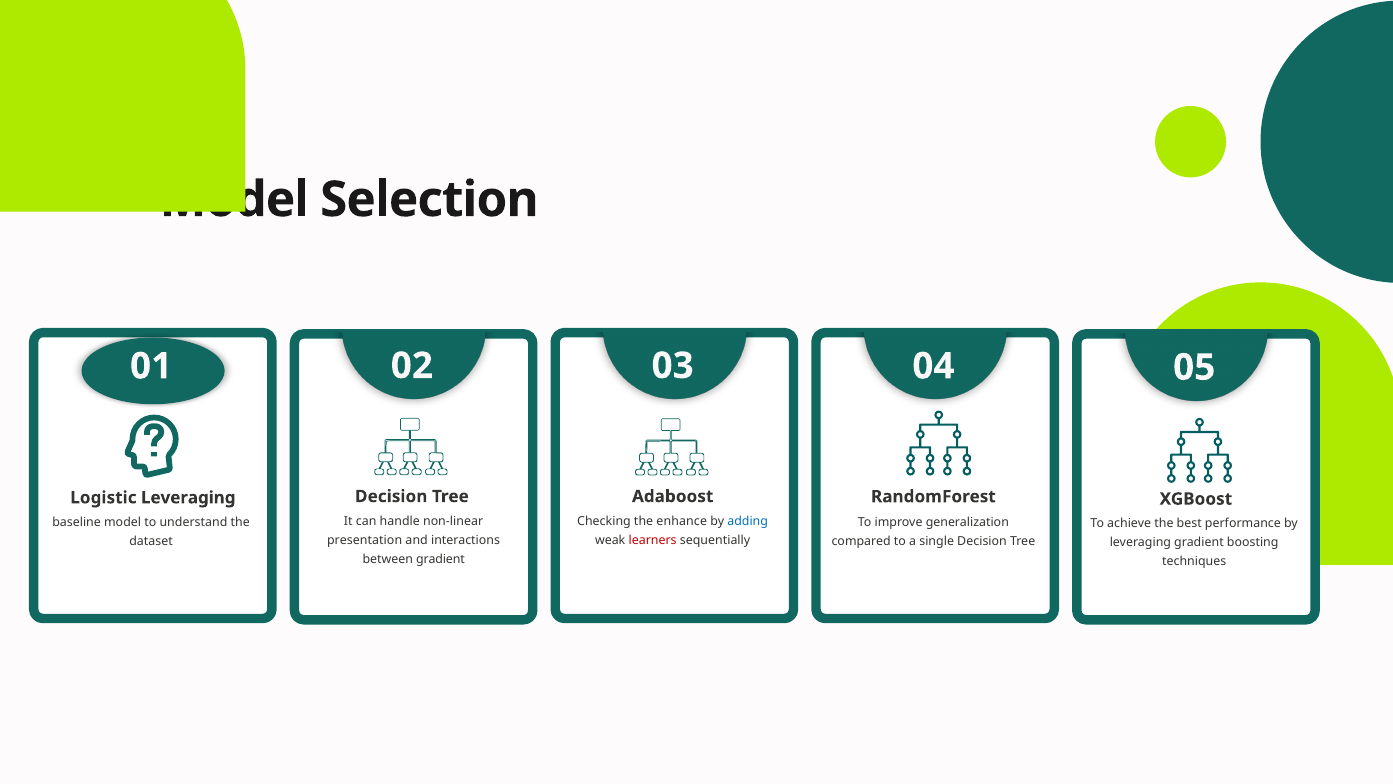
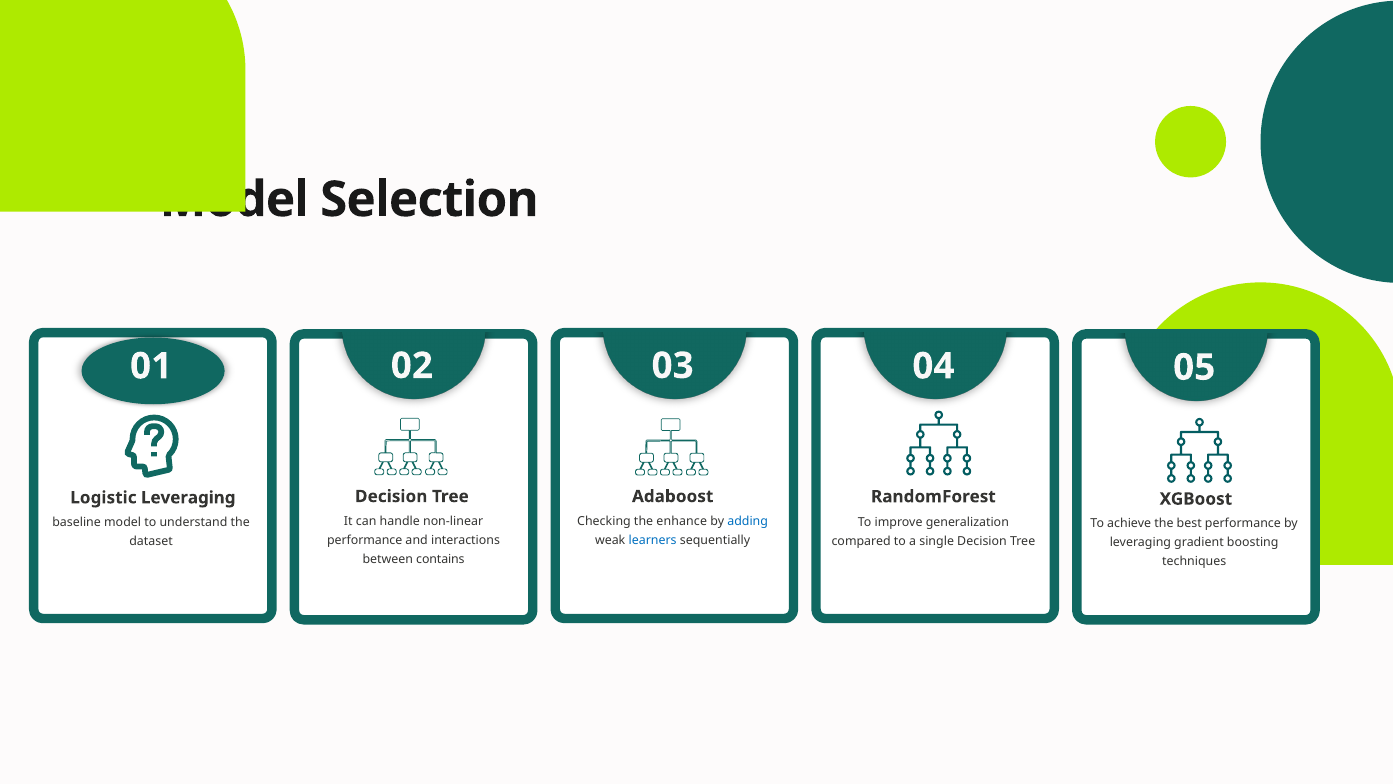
presentation at (365, 540): presentation -> performance
learners colour: red -> blue
between gradient: gradient -> contains
